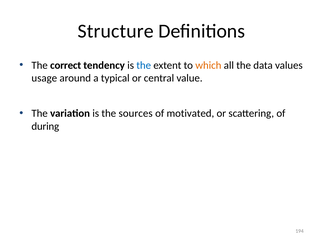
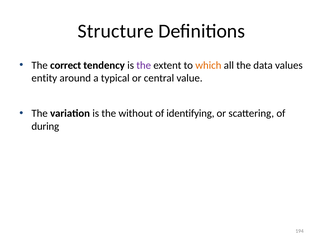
the at (144, 65) colour: blue -> purple
usage: usage -> entity
sources: sources -> without
motivated: motivated -> identifying
